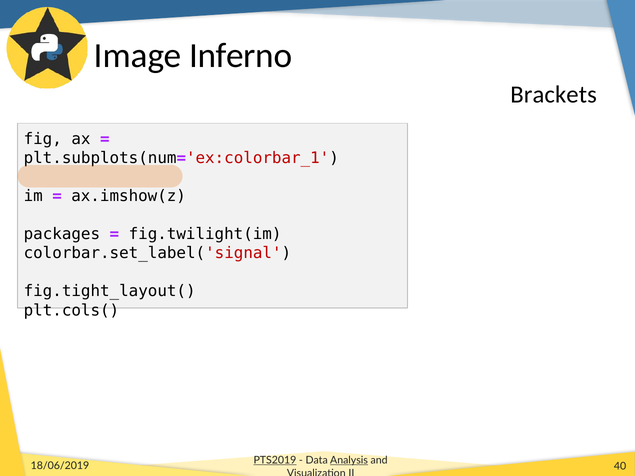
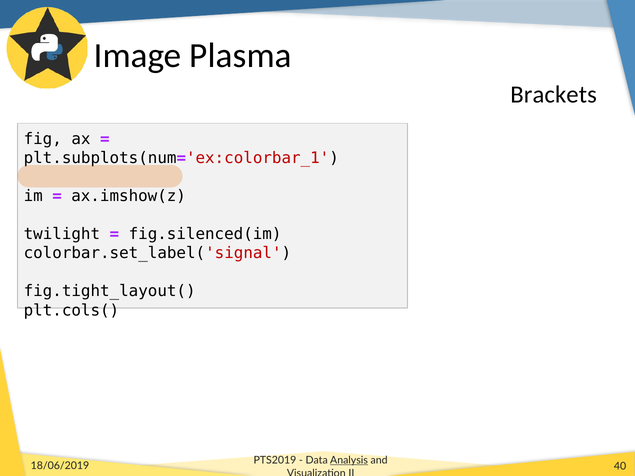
Inferno: Inferno -> Plasma
packages: packages -> twilight
fig.twilight(im: fig.twilight(im -> fig.silenced(im
PTS2019 underline: present -> none
